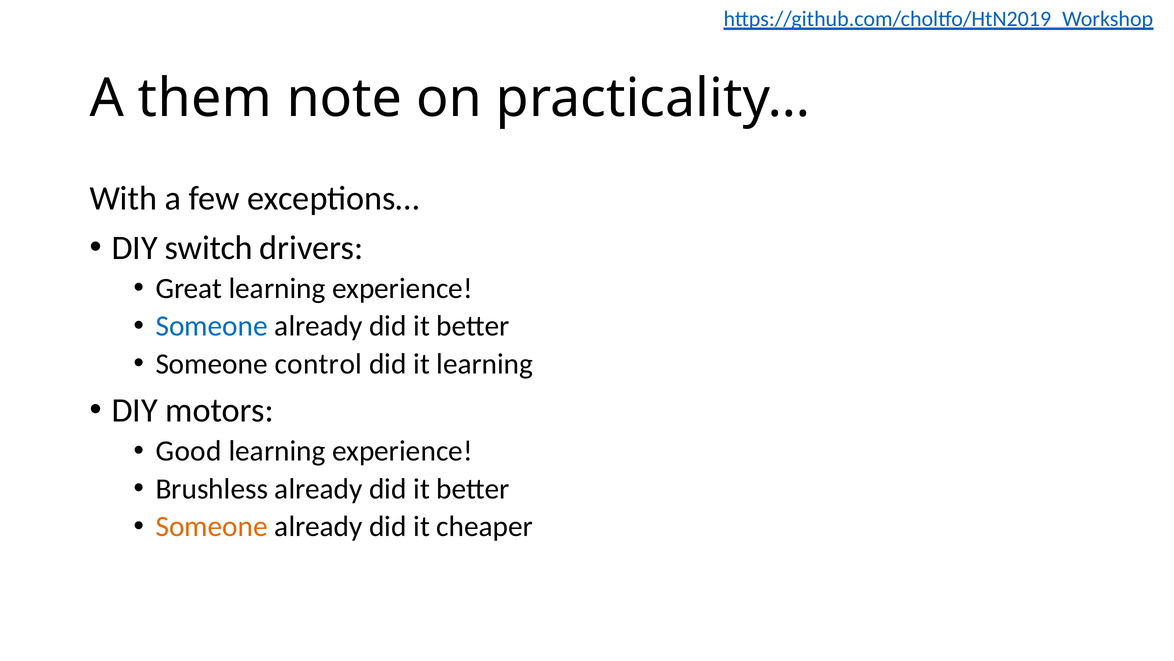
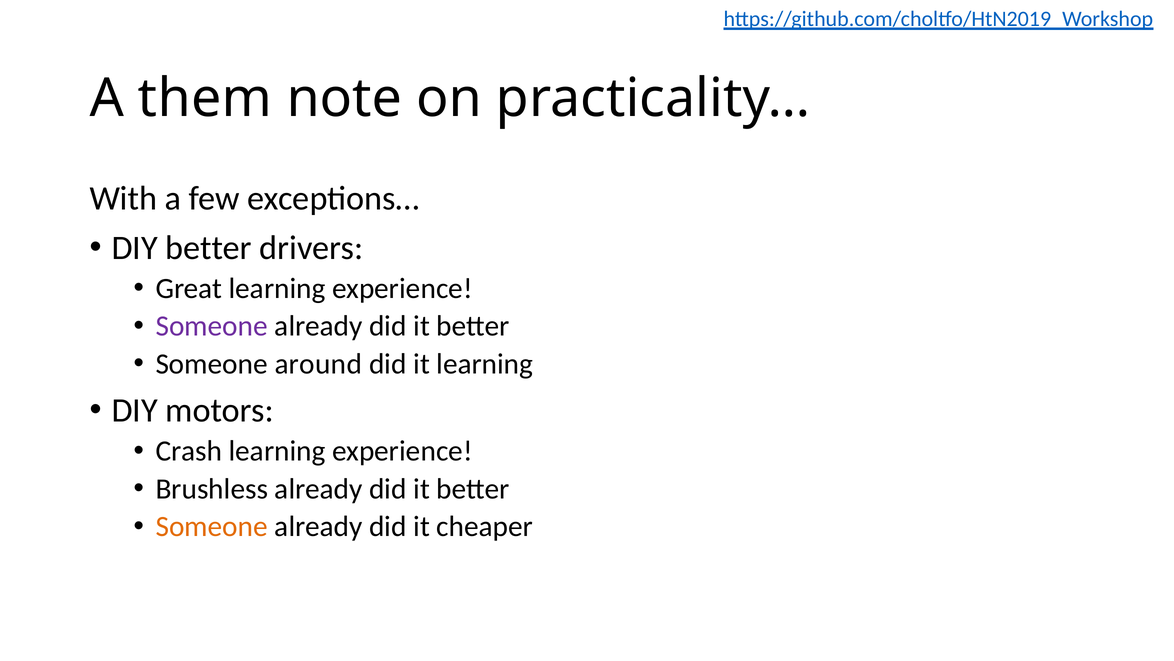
DIY switch: switch -> better
Someone at (212, 326) colour: blue -> purple
control: control -> around
Good: Good -> Crash
